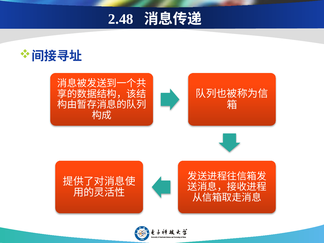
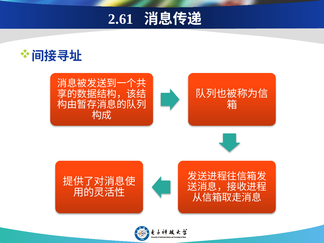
2.48: 2.48 -> 2.61
